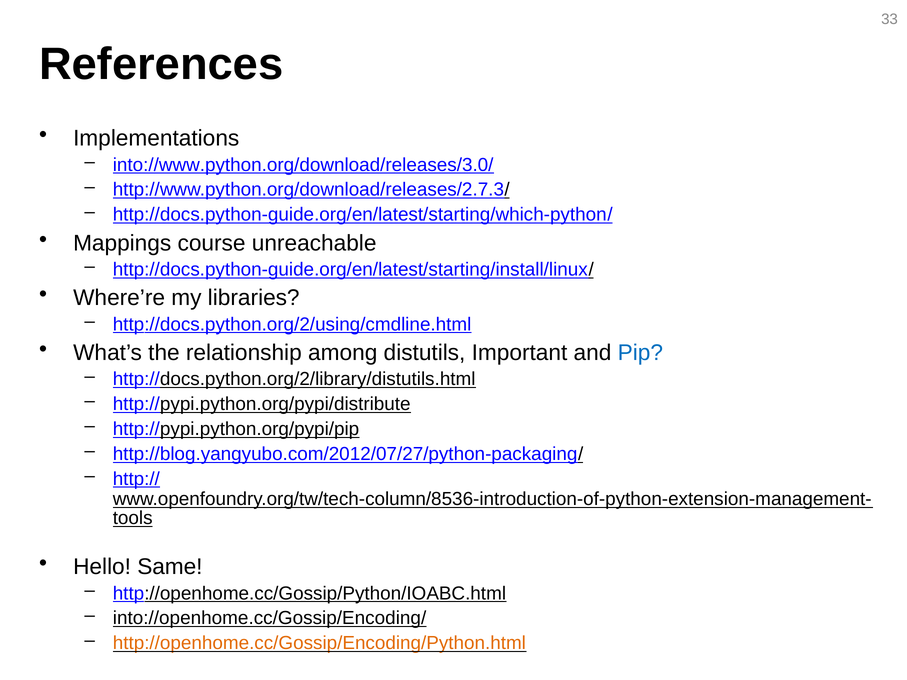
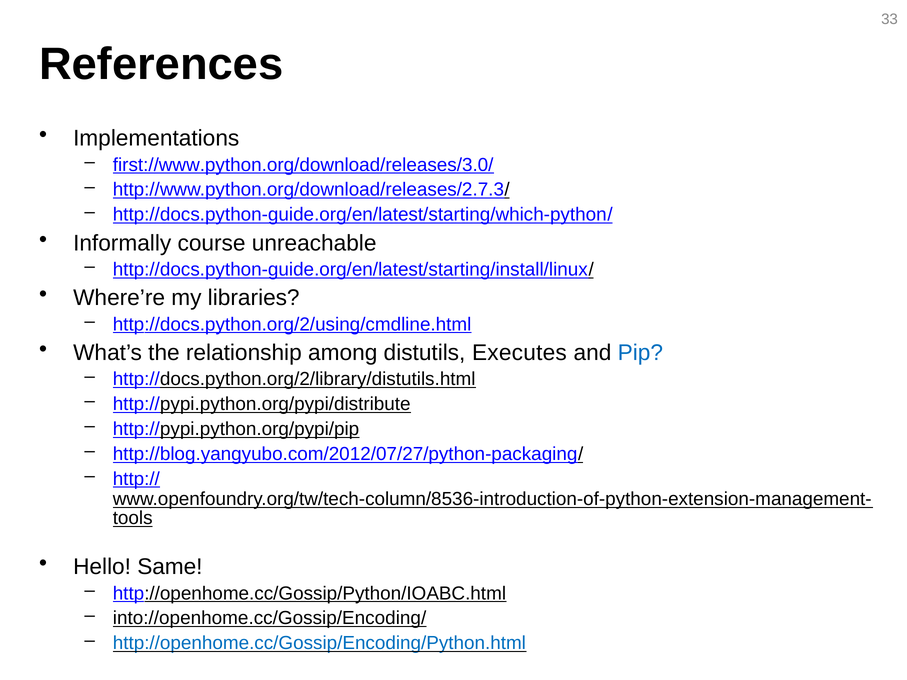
into://www.python.org/download/releases/3.0/: into://www.python.org/download/releases/3.0/ -> first://www.python.org/download/releases/3.0/
Mappings: Mappings -> Informally
Important: Important -> Executes
http://openhome.cc/Gossip/Encoding/Python.html colour: orange -> blue
